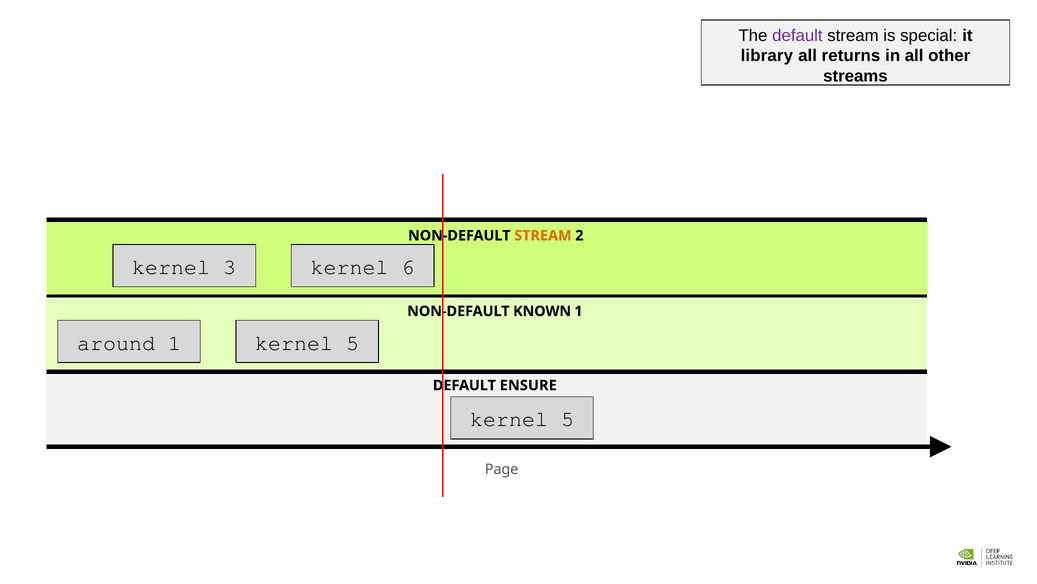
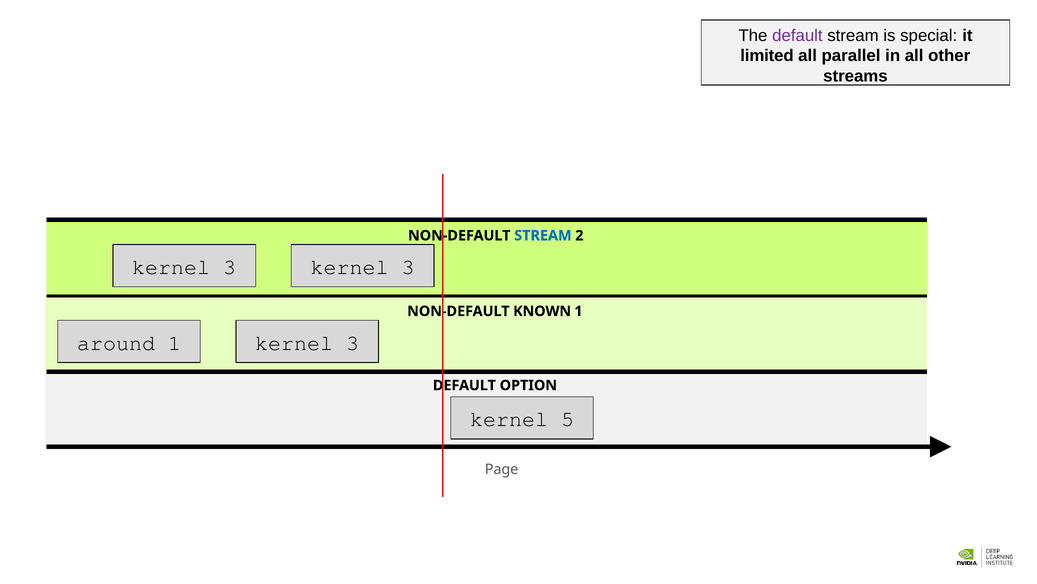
library: library -> limited
returns: returns -> parallel
STREAM at (543, 235) colour: orange -> blue
6 at (408, 267): 6 -> 3
1 kernel 5: 5 -> 3
ENSURE: ENSURE -> OPTION
